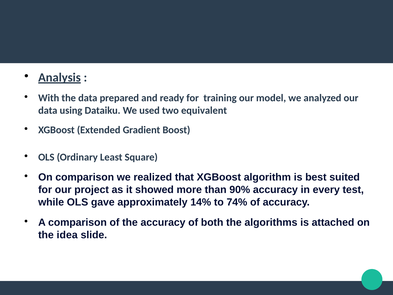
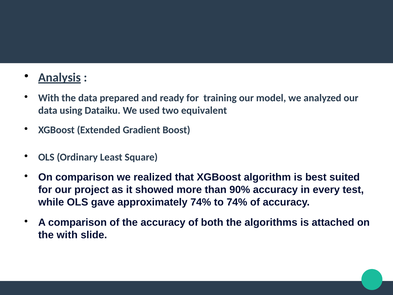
approximately 14%: 14% -> 74%
the idea: idea -> with
